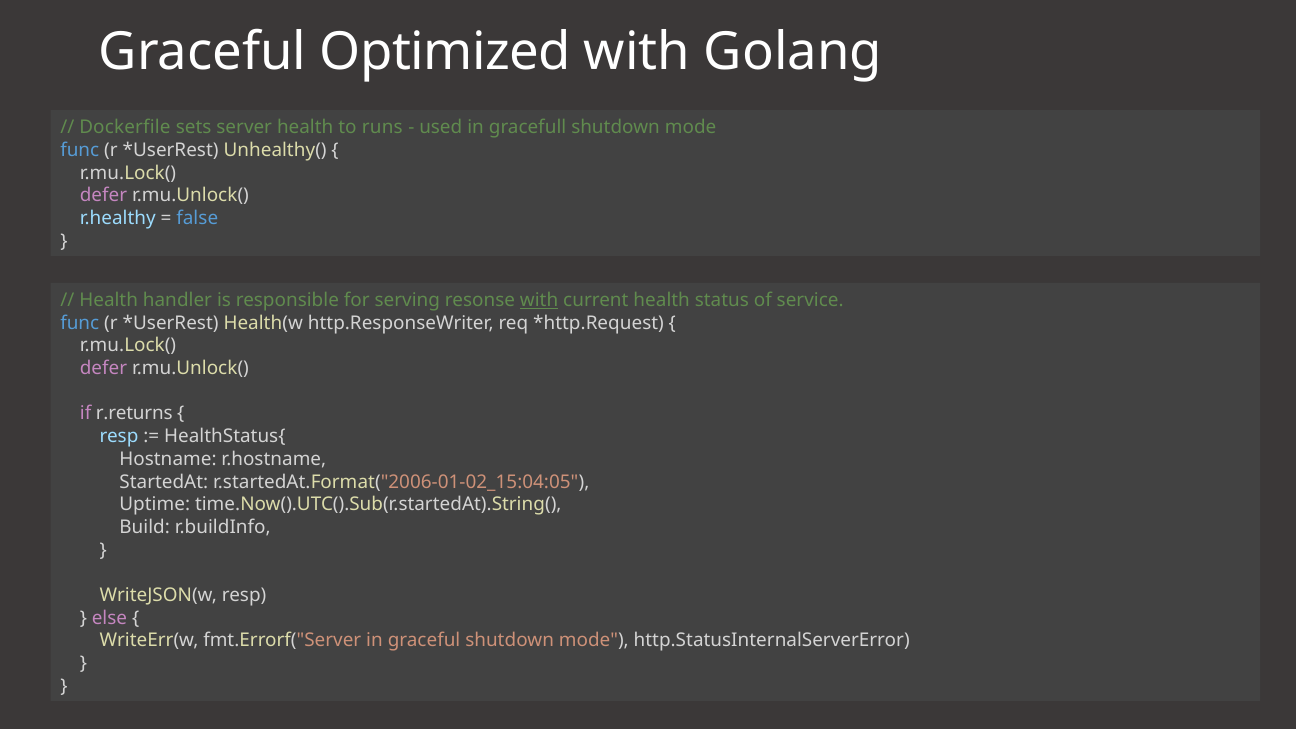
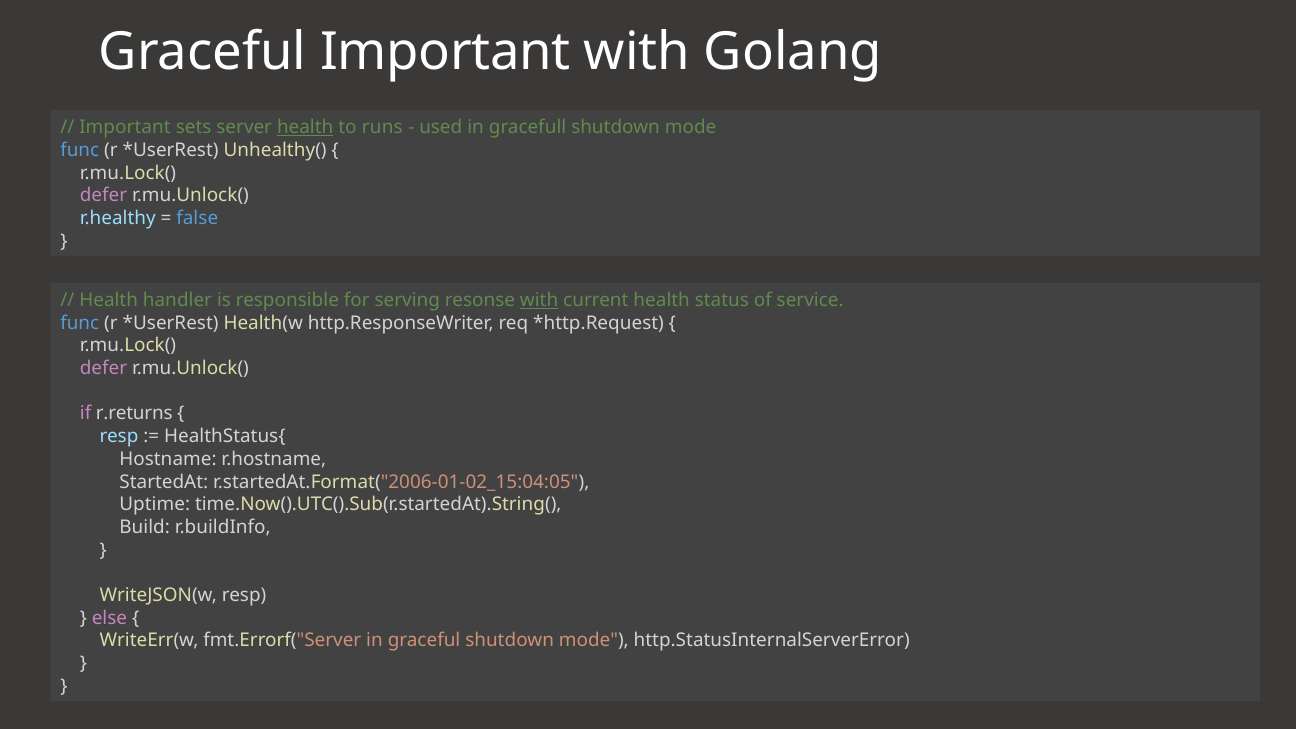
Graceful Optimized: Optimized -> Important
Dockerfile at (125, 128): Dockerfile -> Important
health at (305, 128) underline: none -> present
